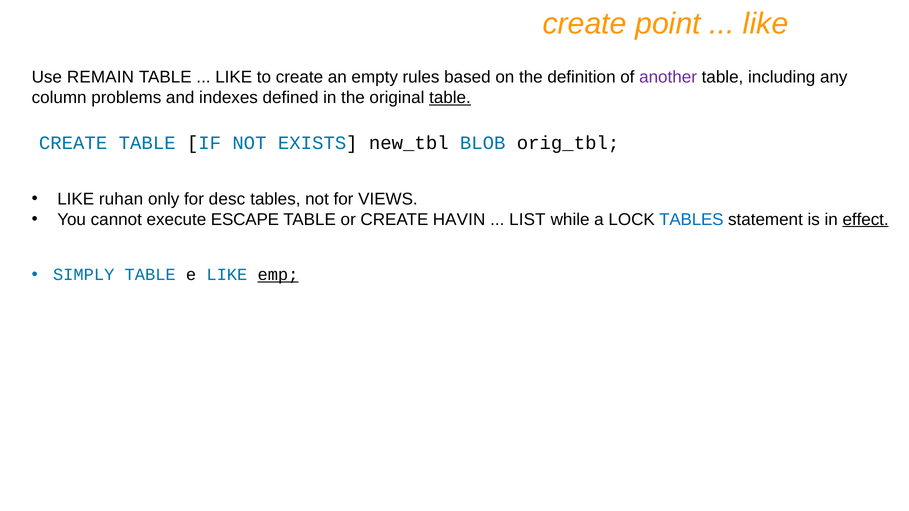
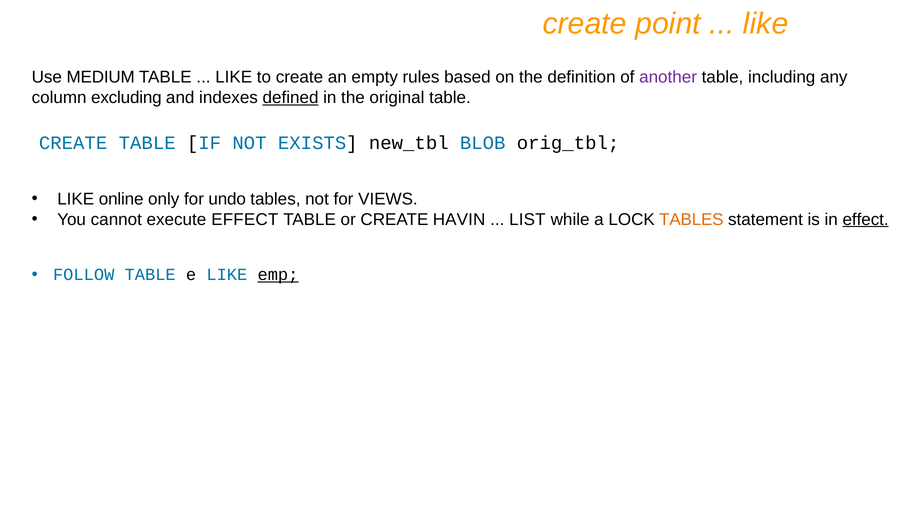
REMAIN: REMAIN -> MEDIUM
problems: problems -> excluding
defined underline: none -> present
table at (450, 98) underline: present -> none
ruhan: ruhan -> online
desc: desc -> undo
execute ESCAPE: ESCAPE -> EFFECT
TABLES at (691, 220) colour: blue -> orange
SIMPLY: SIMPLY -> FOLLOW
